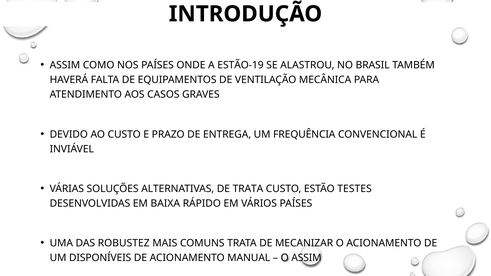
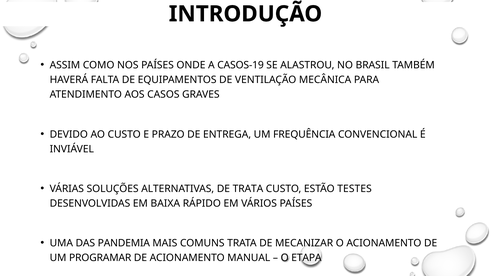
ESTÃO-19: ESTÃO-19 -> CASOS-19
ROBUSTEZ: ROBUSTEZ -> PANDEMIA
DISPONÍVEIS: DISPONÍVEIS -> PROGRAMAR
O ASSIM: ASSIM -> ETAPA
